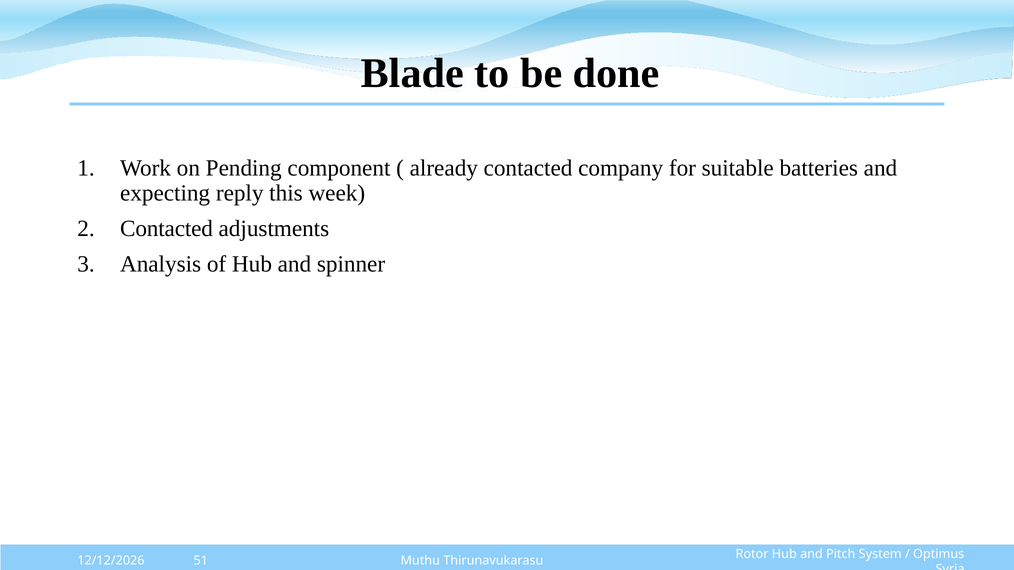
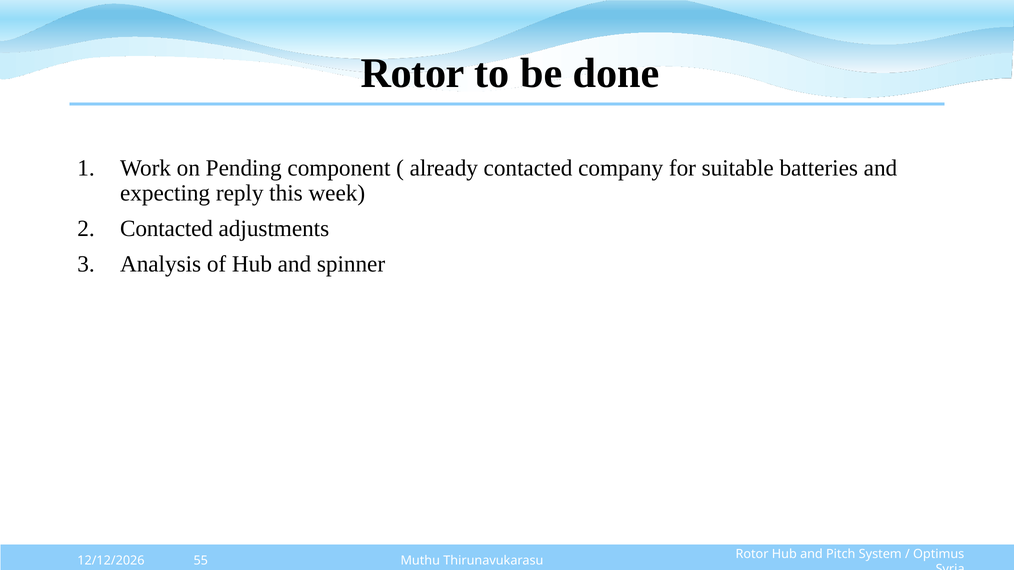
Blade at (412, 73): Blade -> Rotor
51: 51 -> 55
